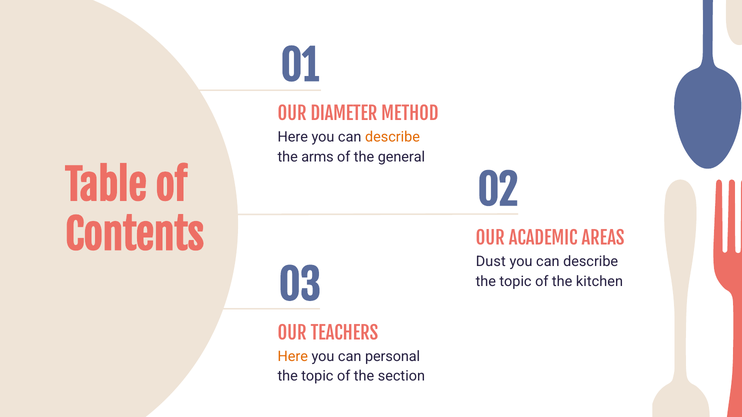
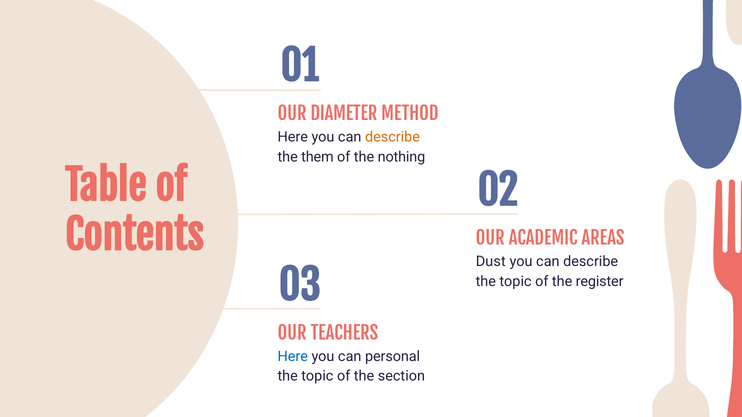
arms: arms -> them
general: general -> nothing
kitchen: kitchen -> register
Here at (293, 357) colour: orange -> blue
